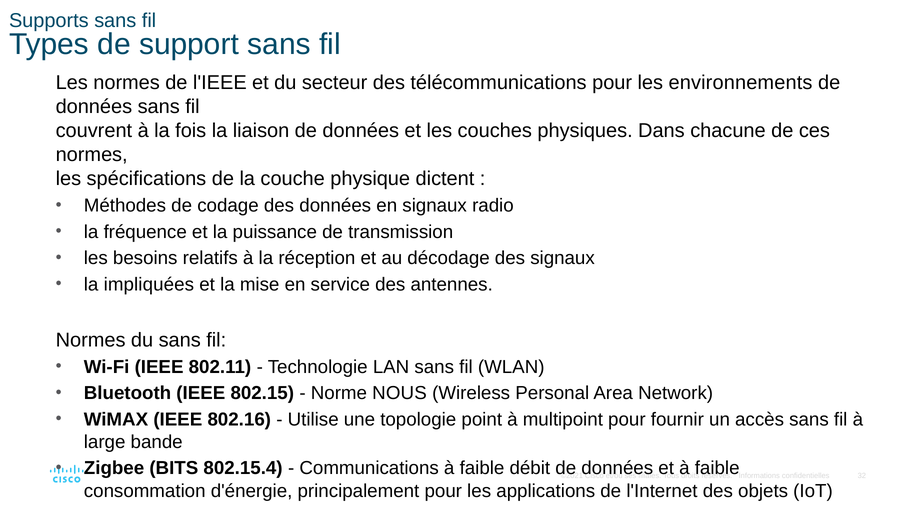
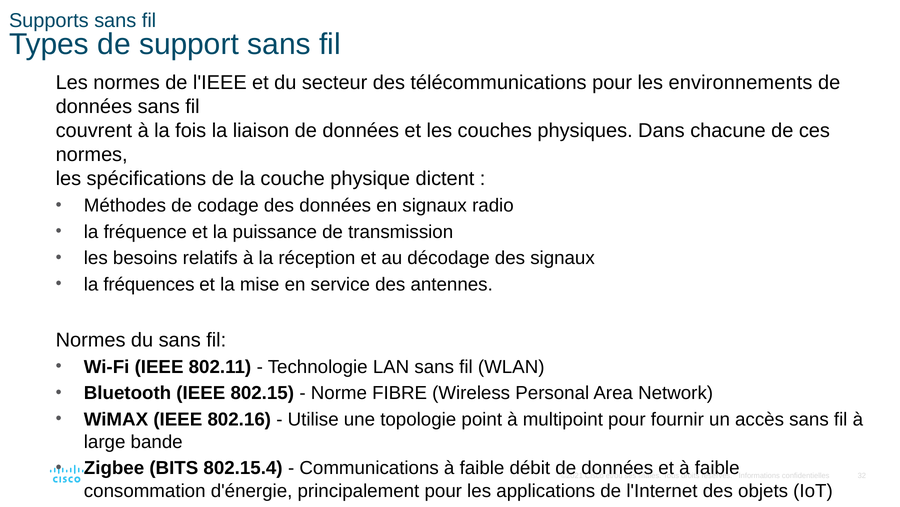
impliquées: impliquées -> fréquences
NOUS: NOUS -> FIBRE
